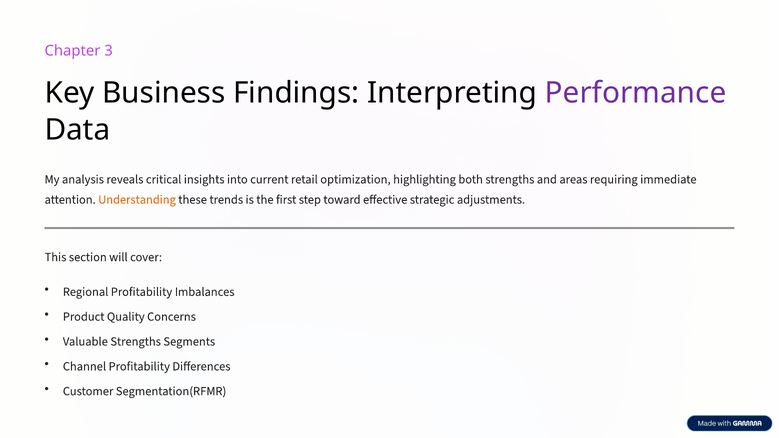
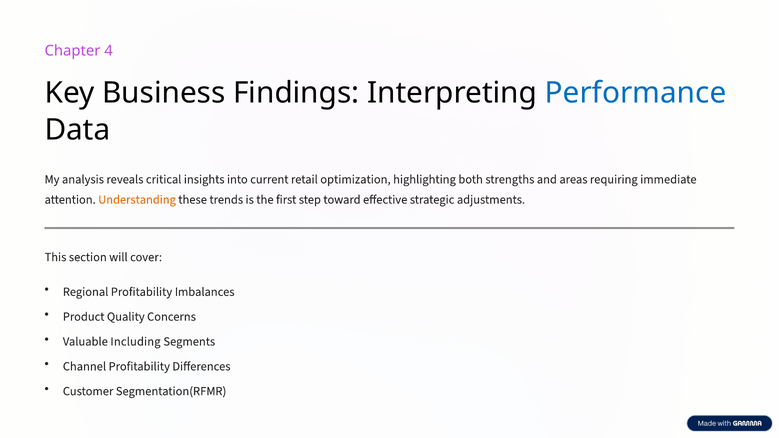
3: 3 -> 4
Performance colour: purple -> blue
Valuable Strengths: Strengths -> Including
